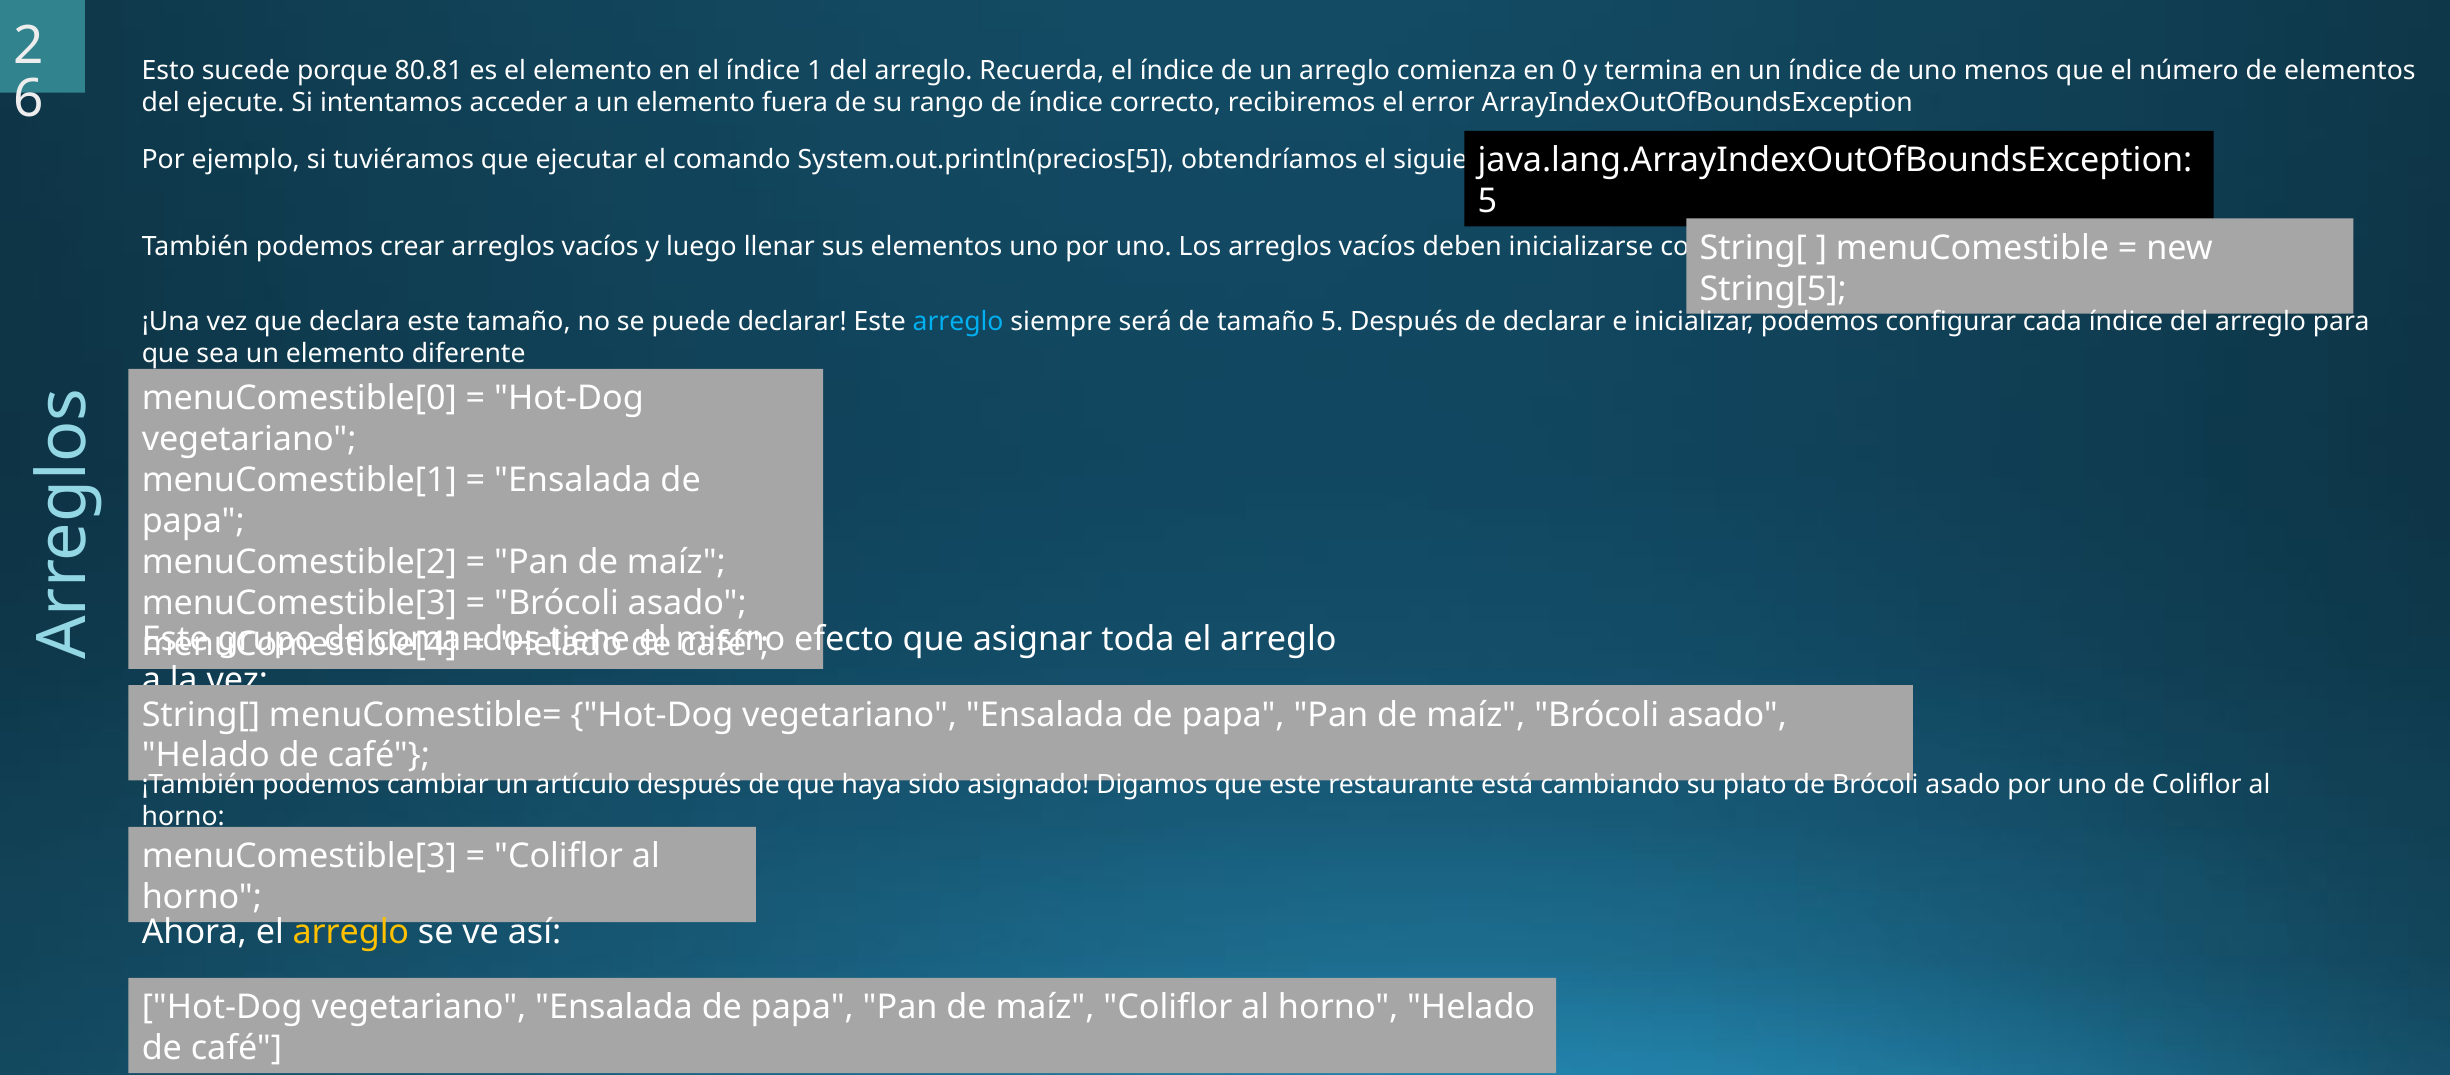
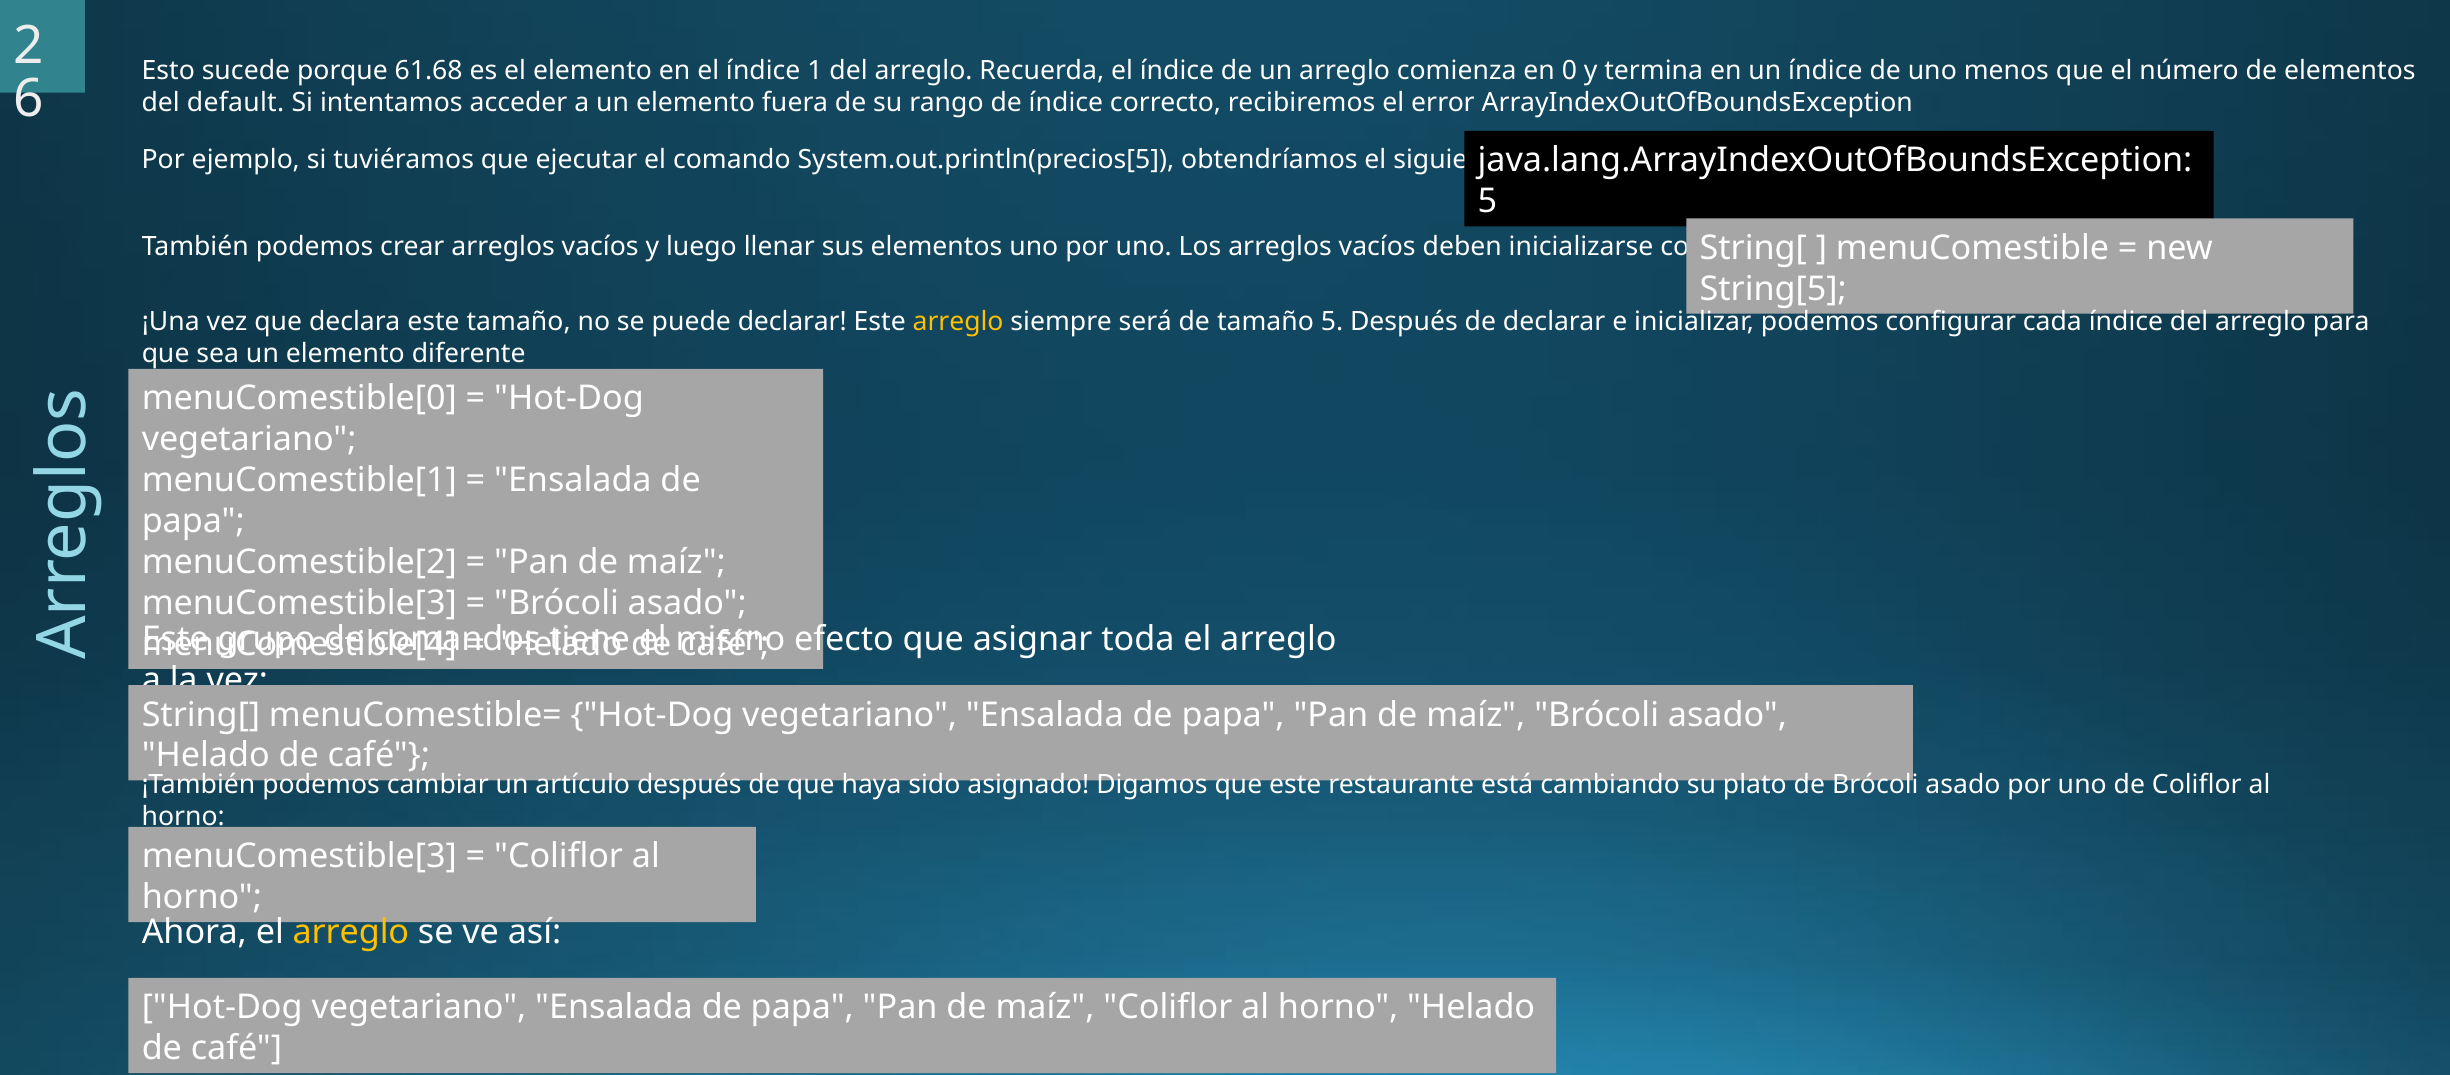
80.81: 80.81 -> 61.68
ejecute: ejecute -> default
arreglo at (958, 322) colour: light blue -> yellow
